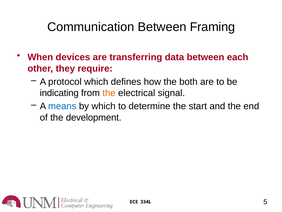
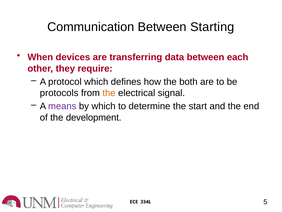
Framing: Framing -> Starting
indicating: indicating -> protocols
means colour: blue -> purple
